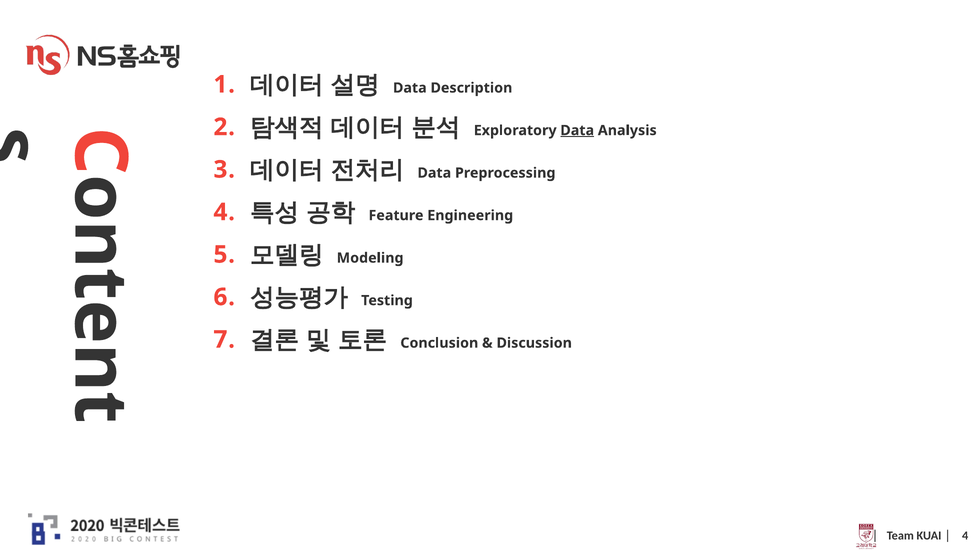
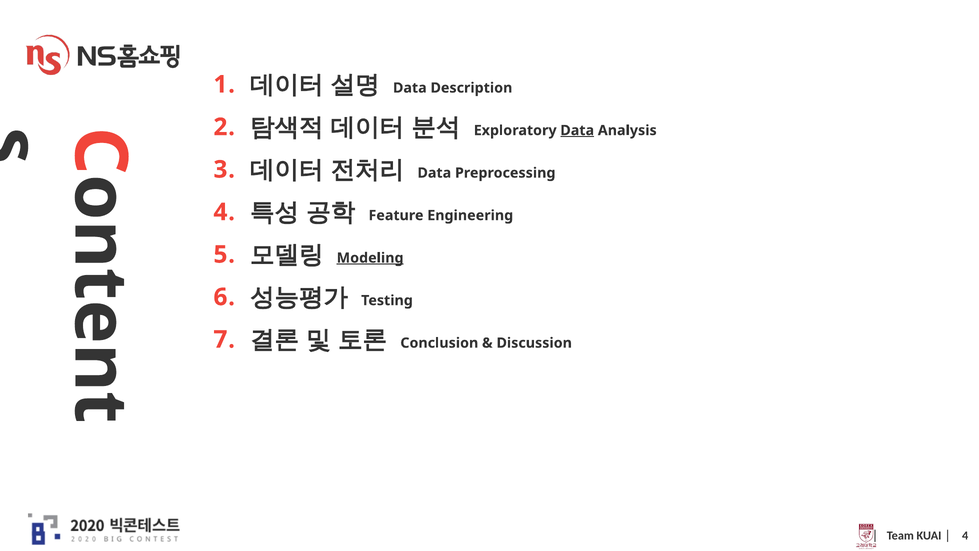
Modeling underline: none -> present
